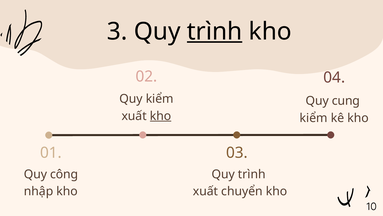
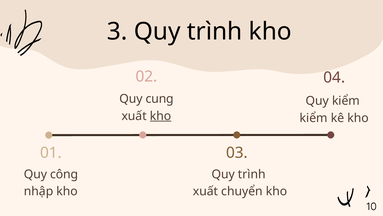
trình at (215, 31) underline: present -> none
Quy kiểm: kiểm -> cung
Quy cung: cung -> kiểm
